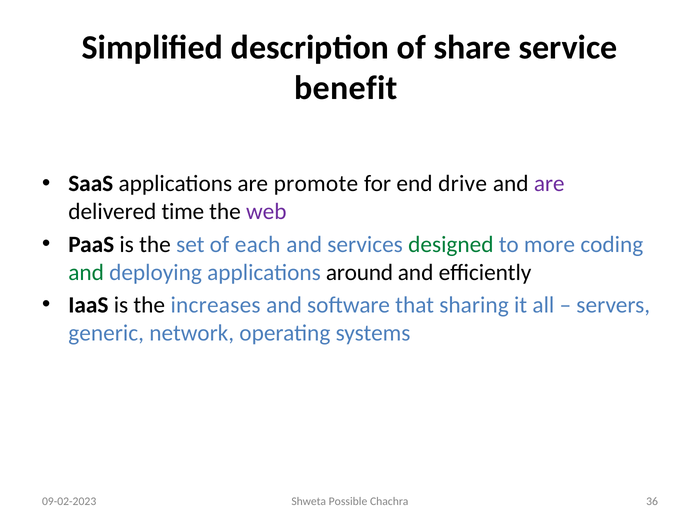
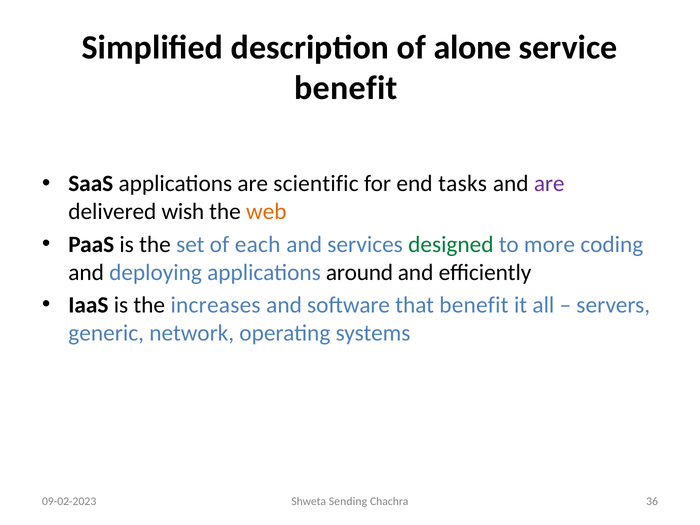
share: share -> alone
promote: promote -> scientific
drive: drive -> tasks
time: time -> wish
web colour: purple -> orange
and at (86, 272) colour: green -> black
that sharing: sharing -> benefit
Possible: Possible -> Sending
